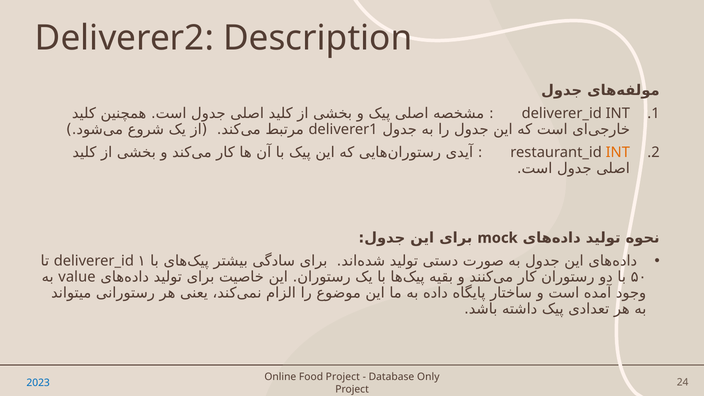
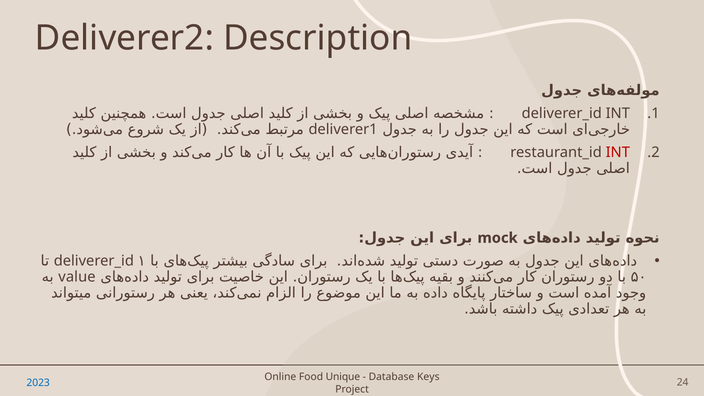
INT at (618, 152) colour: orange -> red
Food Project: Project -> Unique
Only: Only -> Keys
